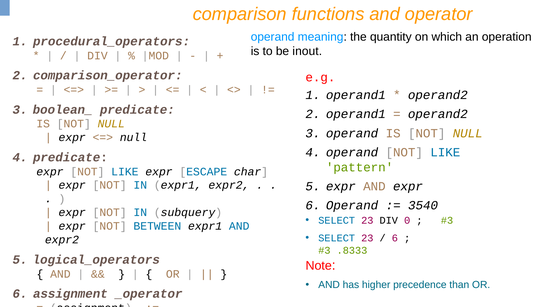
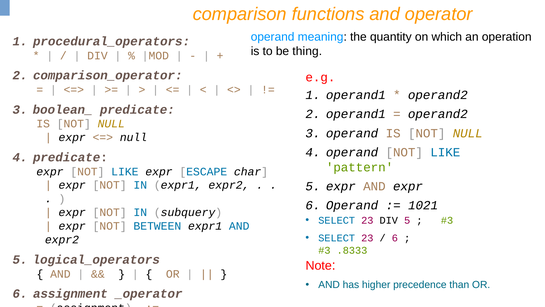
inout: inout -> thing
3540: 3540 -> 1021
DIV 0: 0 -> 5
